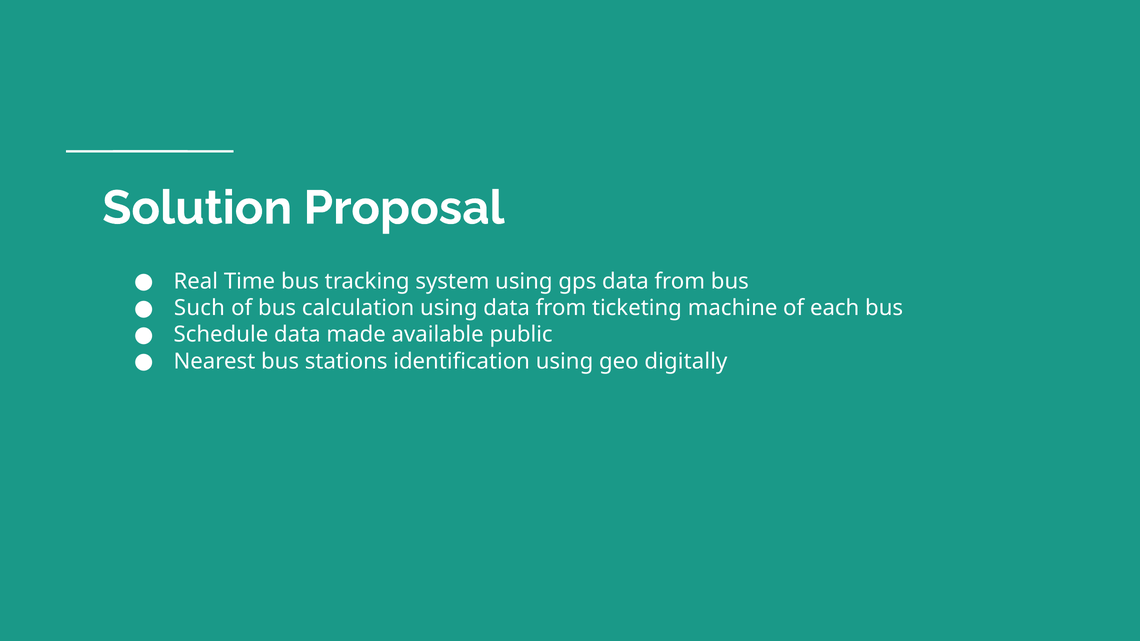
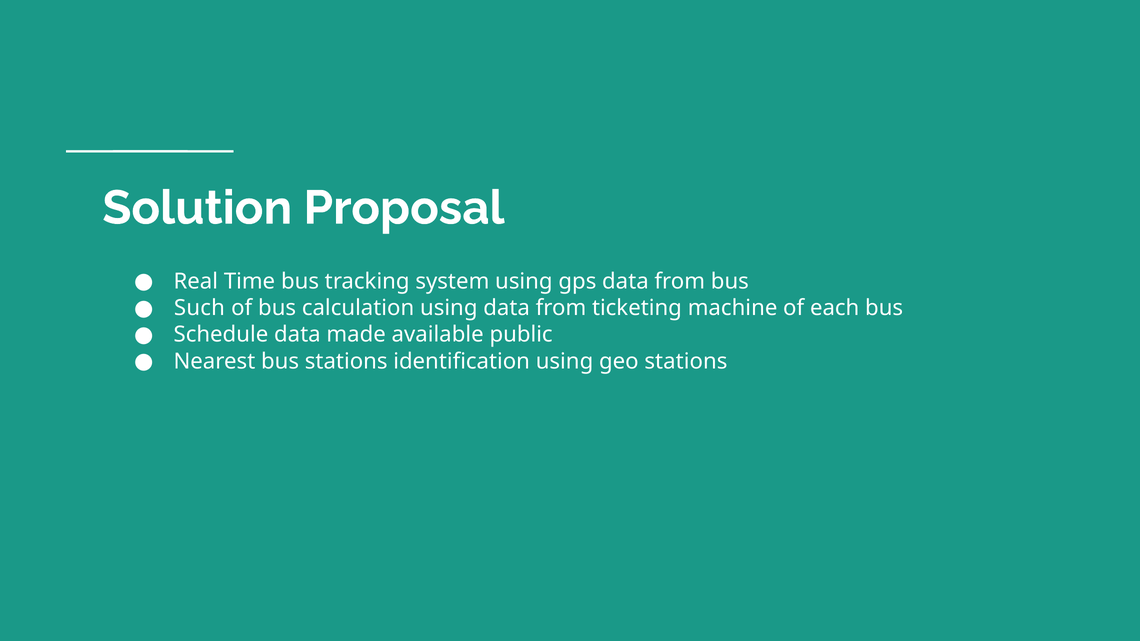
geo digitally: digitally -> stations
